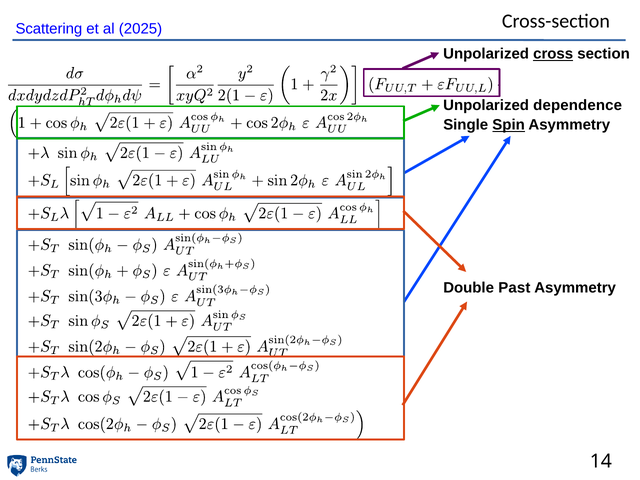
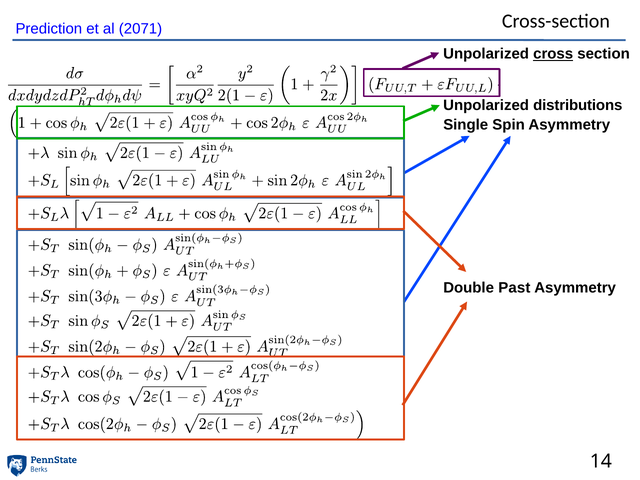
Scattering: Scattering -> Prediction
2025: 2025 -> 2071
dependence: dependence -> distributions
Spin underline: present -> none
